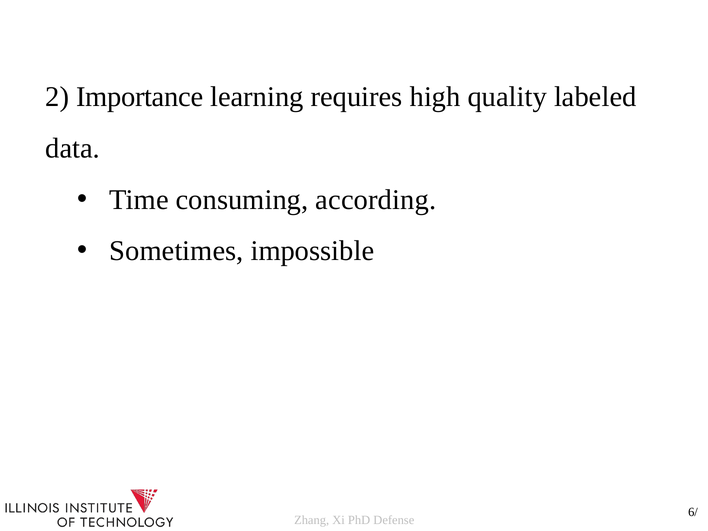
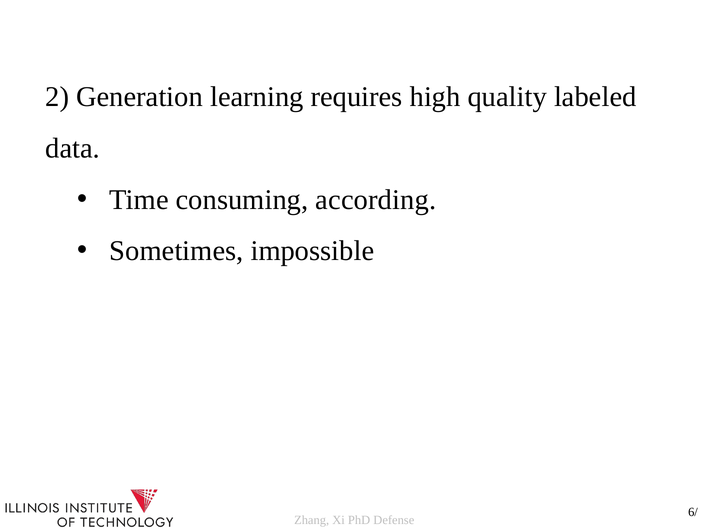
Importance: Importance -> Generation
